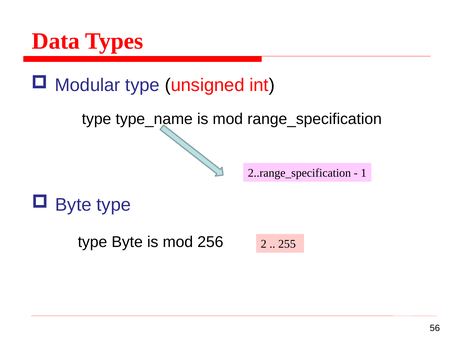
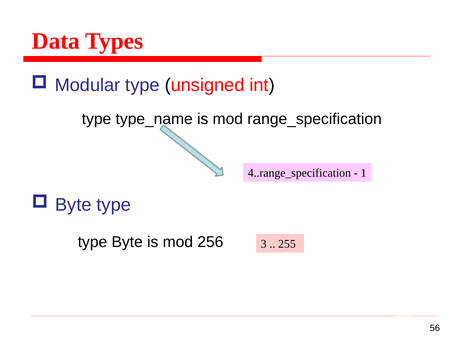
2..range_specification: 2..range_specification -> 4..range_specification
2: 2 -> 3
